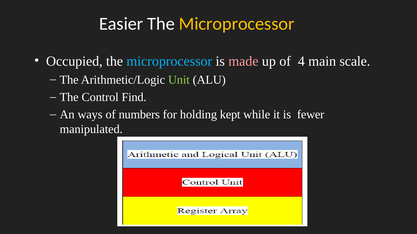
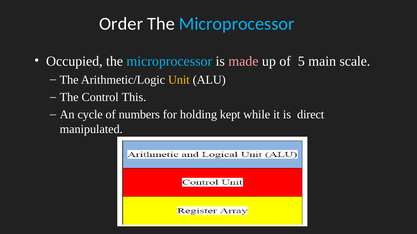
Easier: Easier -> Order
Microprocessor at (237, 24) colour: yellow -> light blue
4: 4 -> 5
Unit colour: light green -> yellow
Find: Find -> This
ways: ways -> cycle
fewer: fewer -> direct
